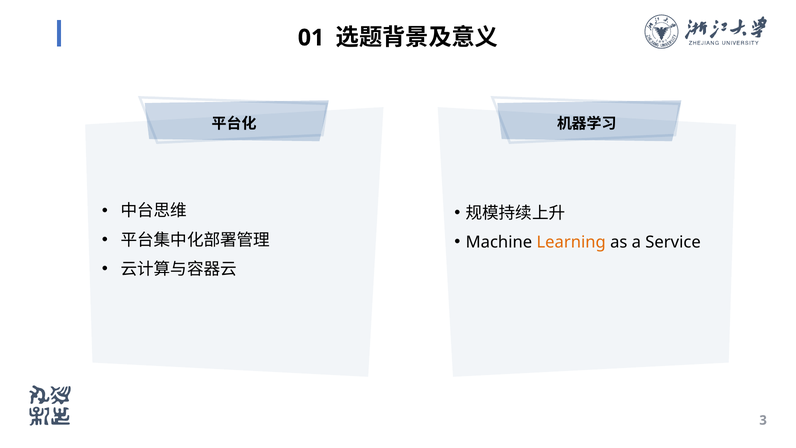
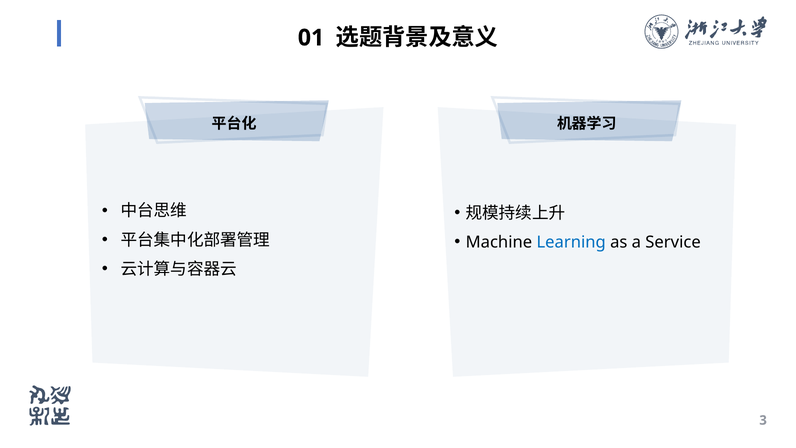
Learning colour: orange -> blue
